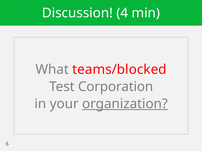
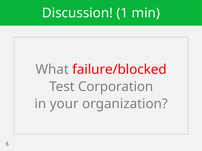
4: 4 -> 1
teams/blocked: teams/blocked -> failure/blocked
organization underline: present -> none
